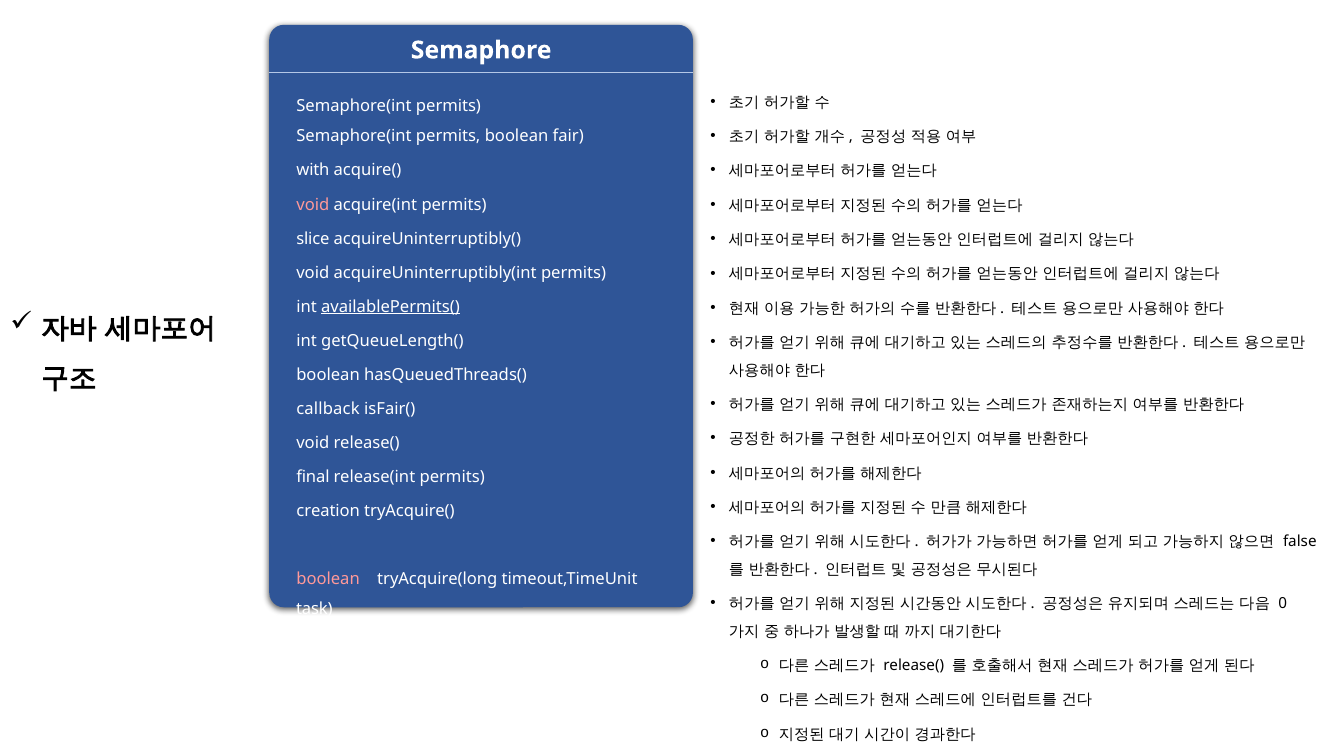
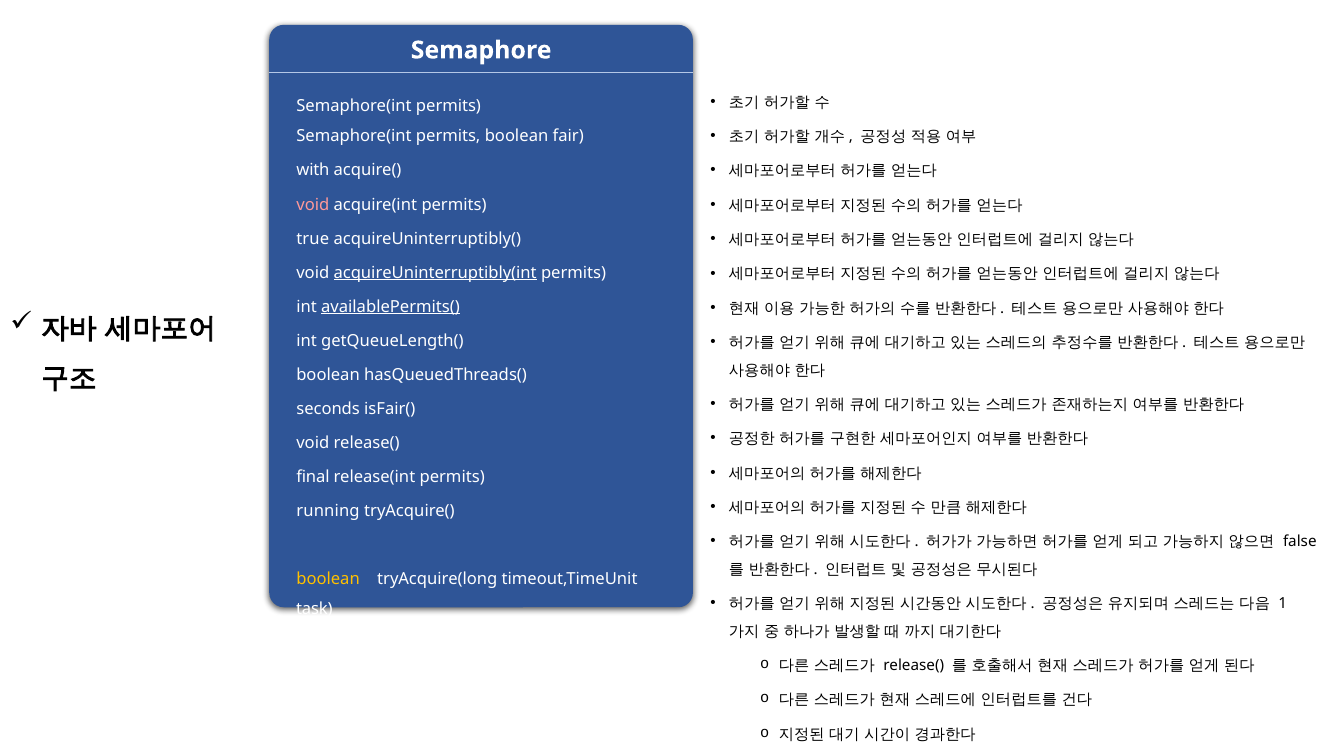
slice: slice -> true
acquireUninterruptibly(int underline: none -> present
callback: callback -> seconds
creation: creation -> running
boolean at (328, 580) colour: pink -> yellow
0: 0 -> 1
